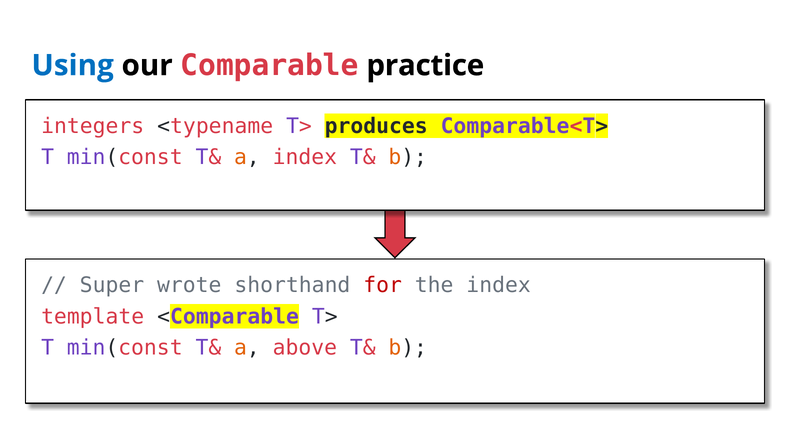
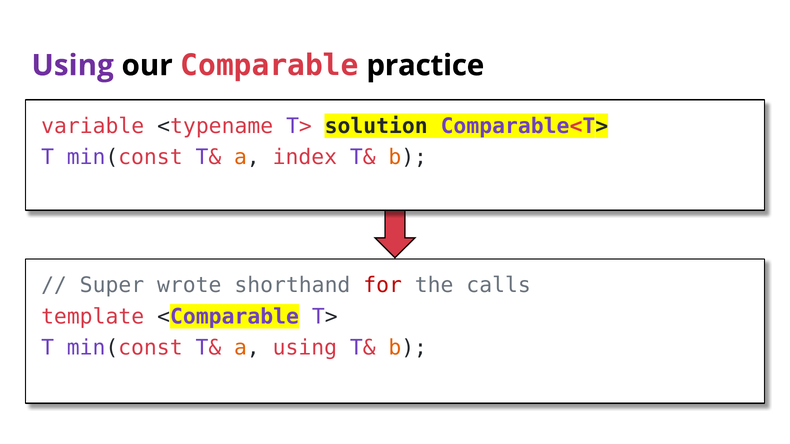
Using at (73, 66) colour: blue -> purple
integers: integers -> variable
produces: produces -> solution
the index: index -> calls
a above: above -> using
